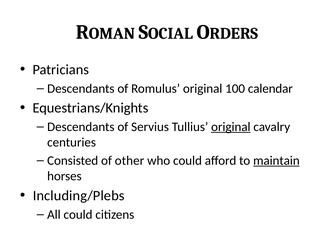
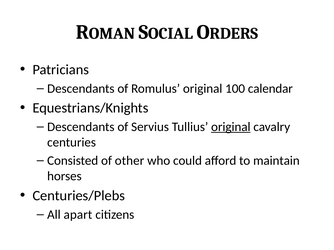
maintain underline: present -> none
Including/Plebs: Including/Plebs -> Centuries/Plebs
All could: could -> apart
